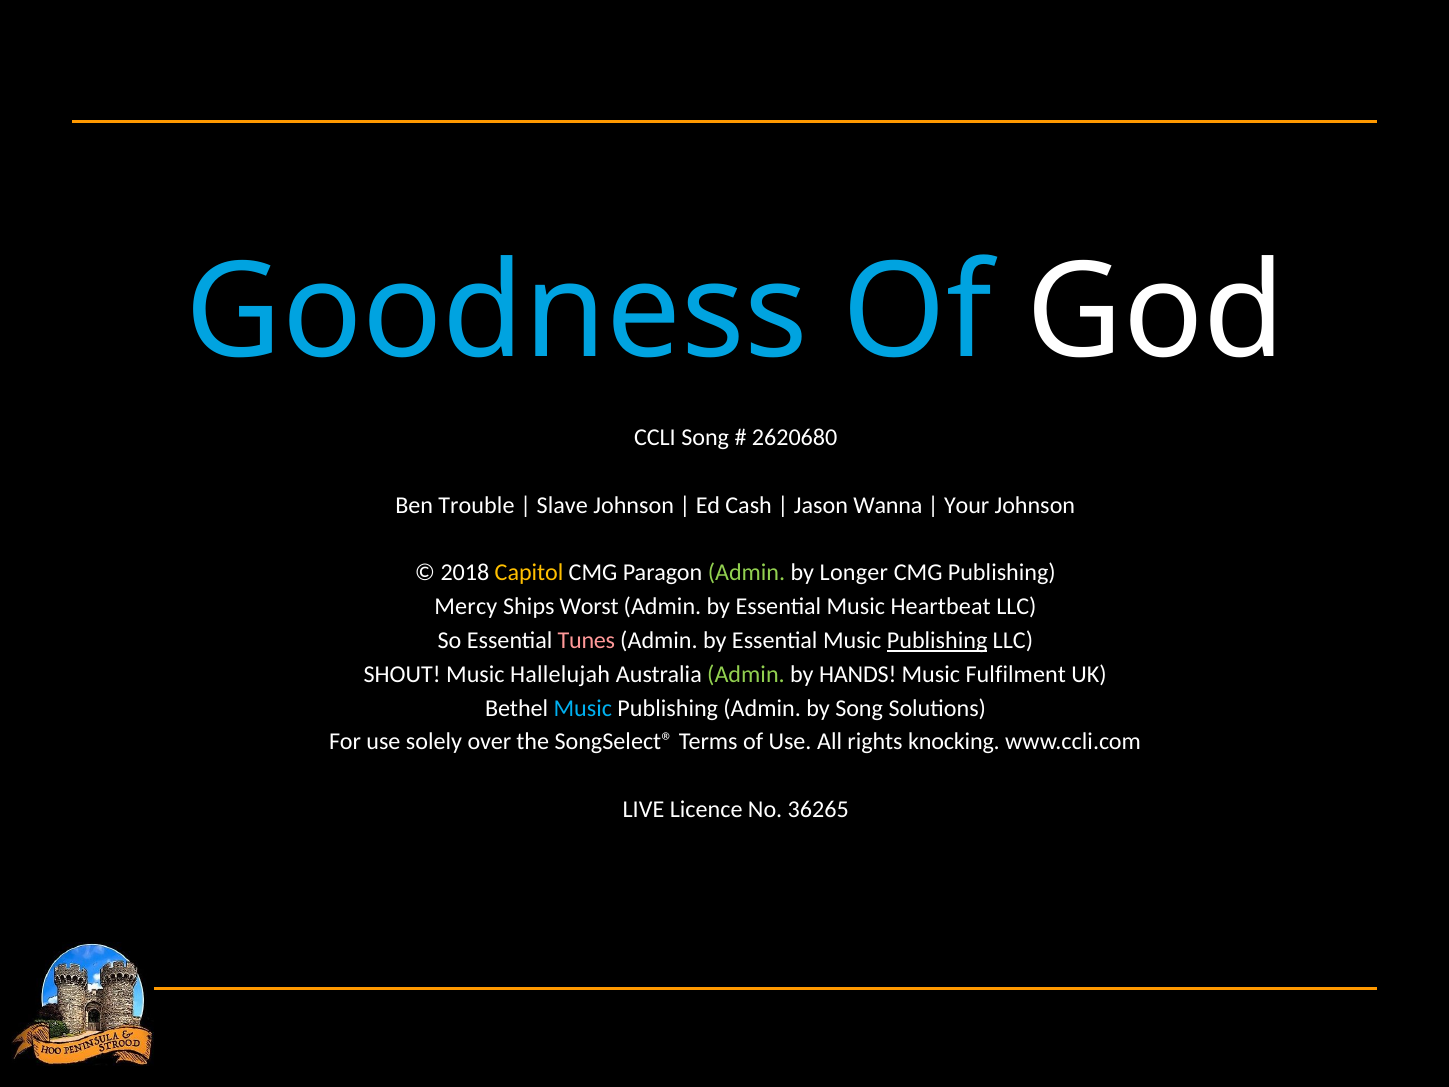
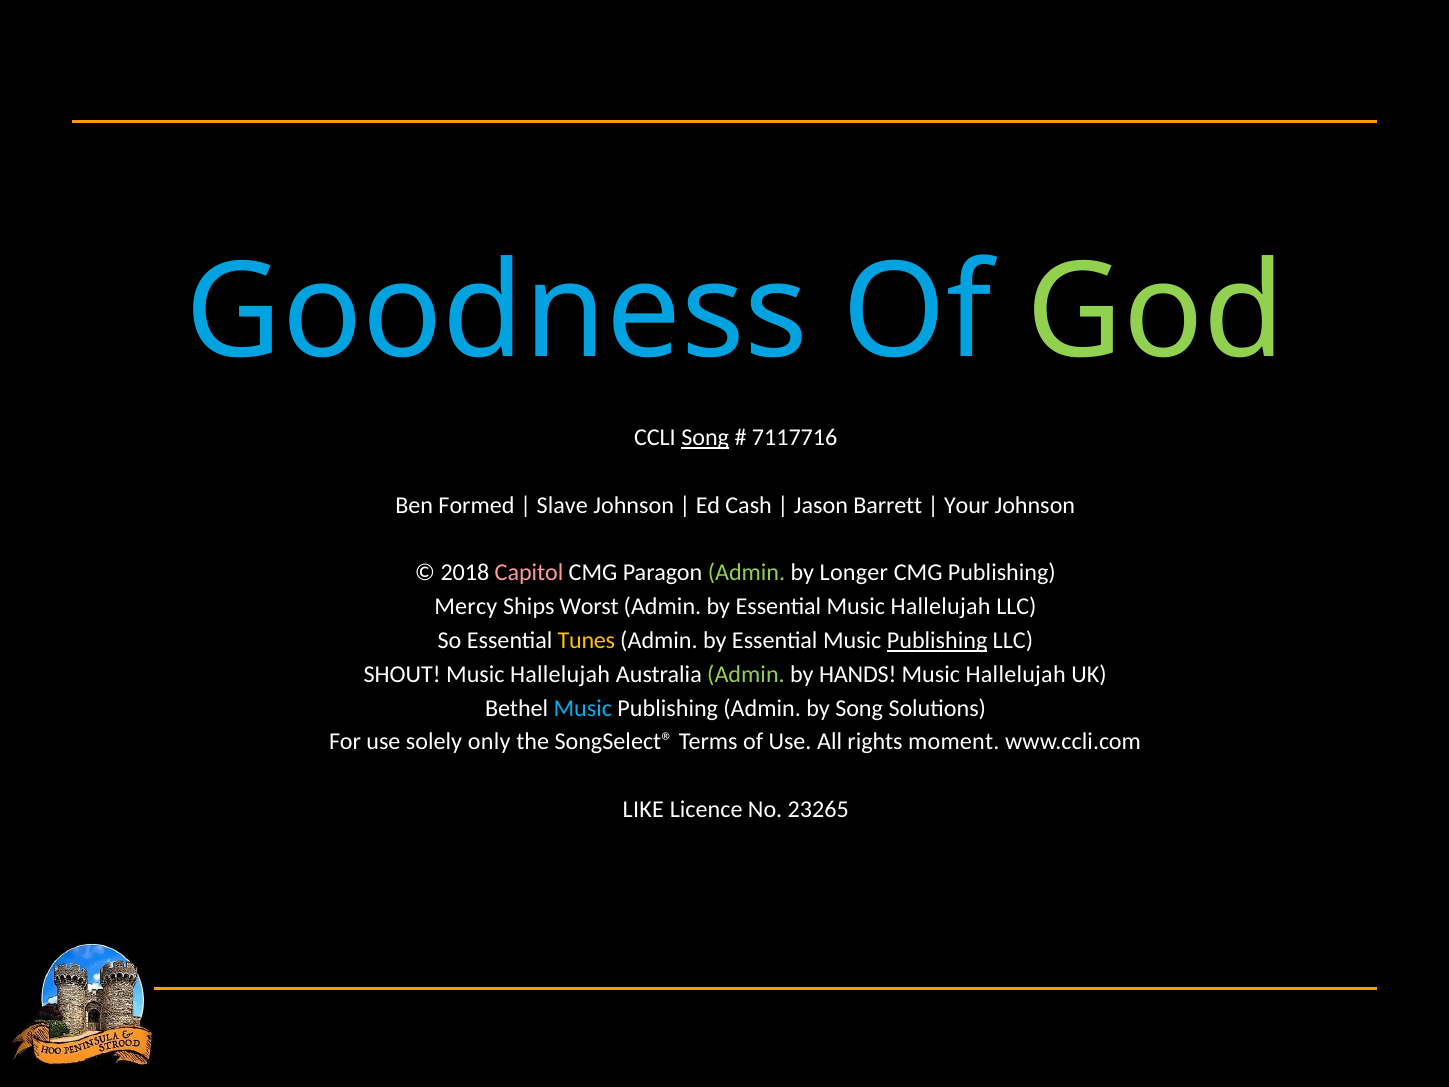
God colour: white -> light green
Song at (705, 437) underline: none -> present
2620680: 2620680 -> 7117716
Trouble: Trouble -> Formed
Wanna: Wanna -> Barrett
Capitol colour: yellow -> pink
Essential Music Heartbeat: Heartbeat -> Hallelujah
Tunes colour: pink -> yellow
Fulfilment at (1016, 674): Fulfilment -> Hallelujah
over: over -> only
knocking: knocking -> moment
LIVE: LIVE -> LIKE
36265: 36265 -> 23265
